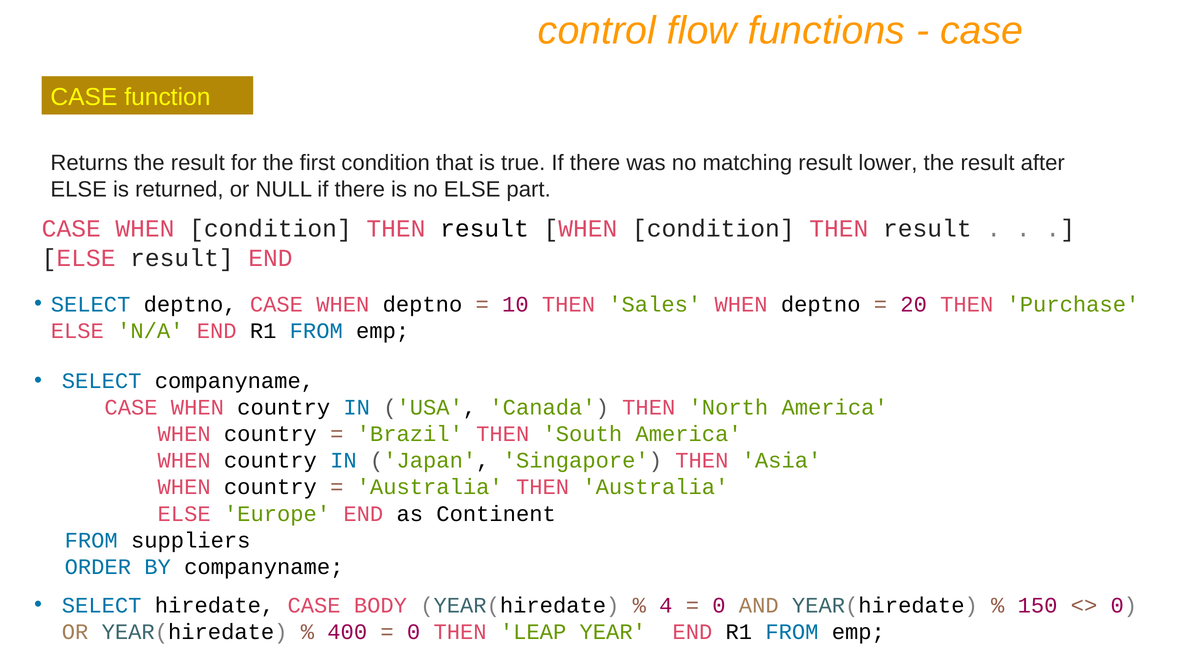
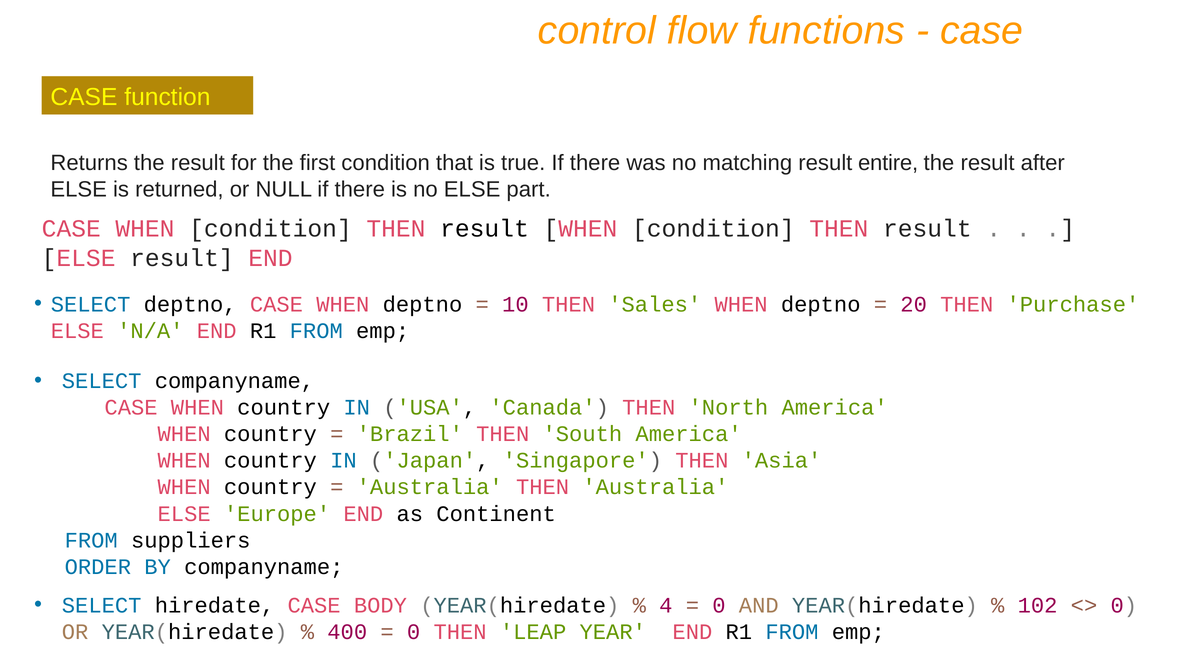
lower: lower -> entire
150: 150 -> 102
